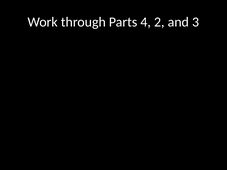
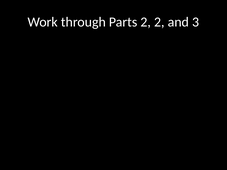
Parts 4: 4 -> 2
